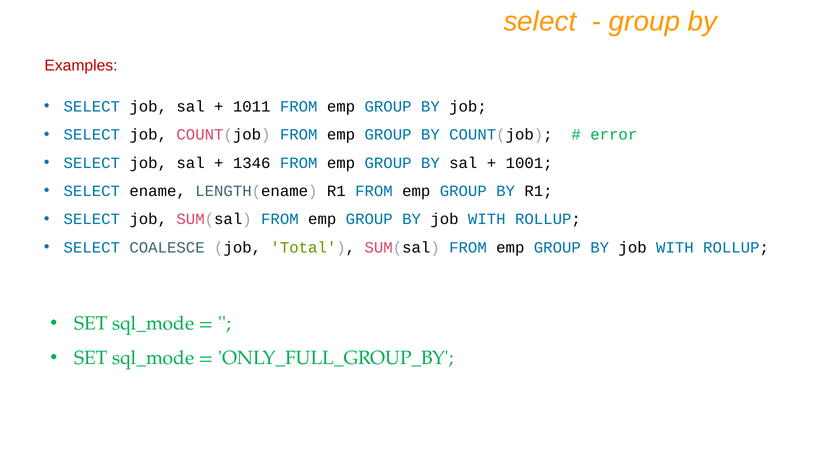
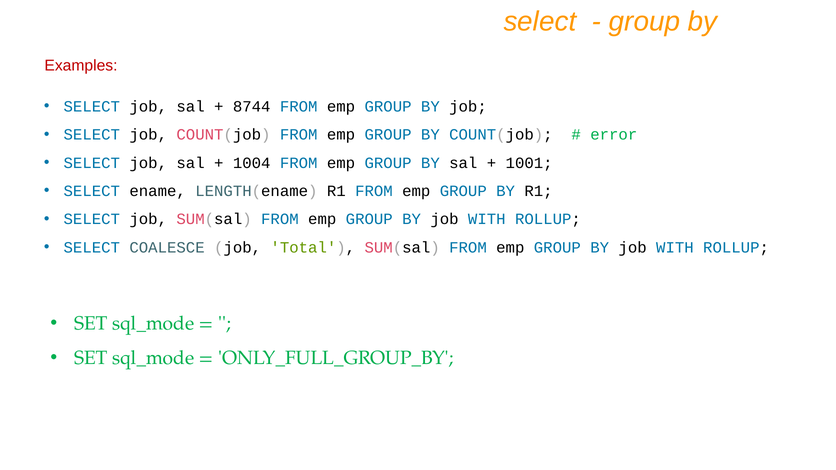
1011: 1011 -> 8744
1346: 1346 -> 1004
